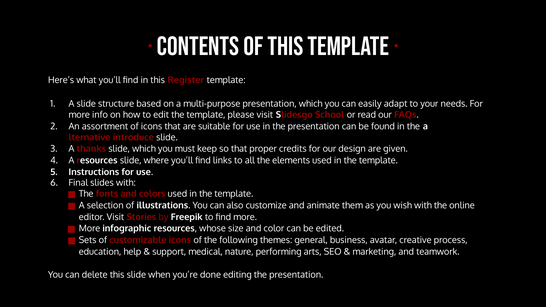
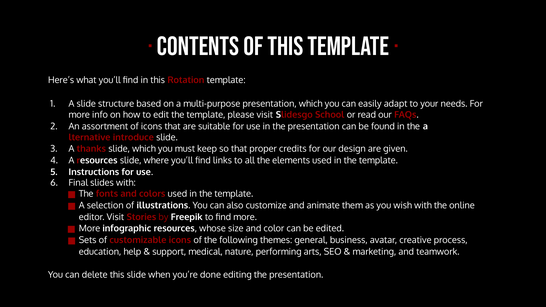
Register: Register -> Rotation
